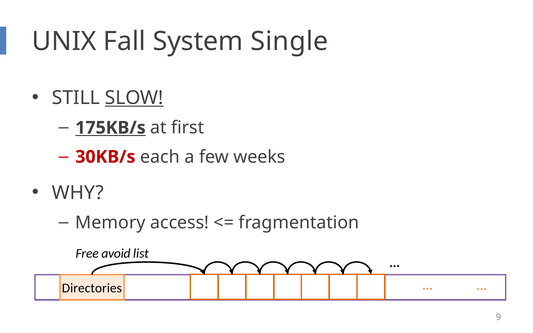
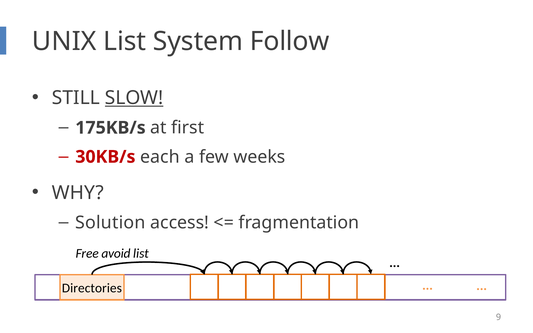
UNIX Fall: Fall -> List
Single: Single -> Follow
175KB/s underline: present -> none
Memory: Memory -> Solution
